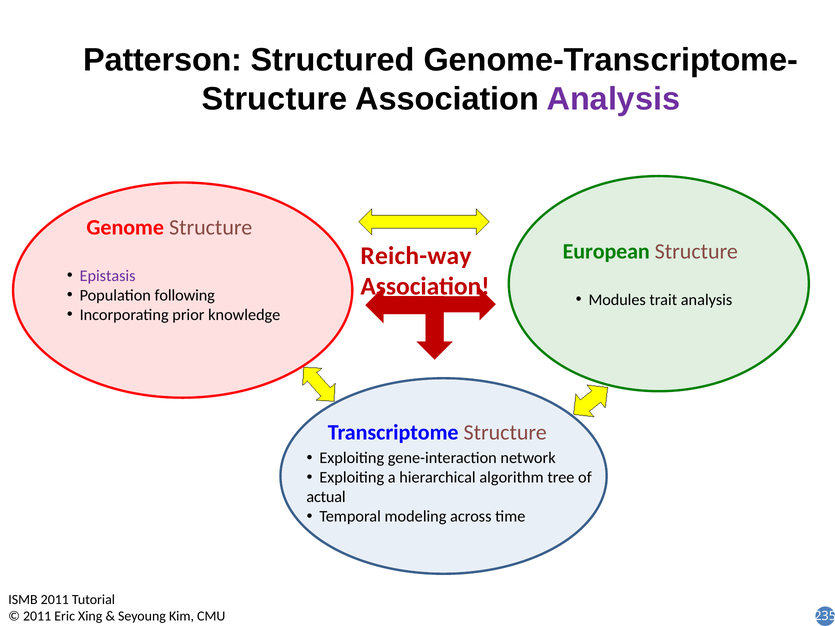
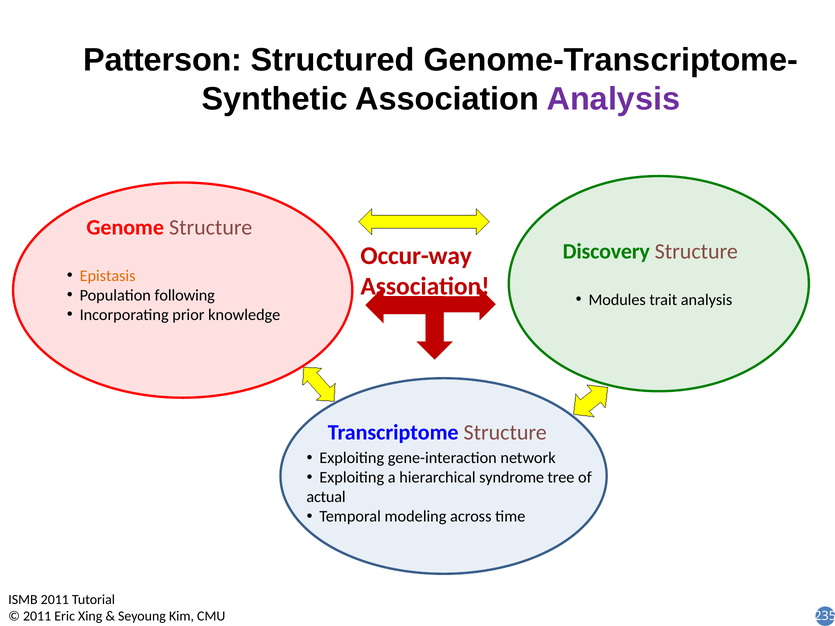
Structure at (275, 99): Structure -> Synthetic
European: European -> Discovery
Reich-way: Reich-way -> Occur-way
Epistasis colour: purple -> orange
algorithm: algorithm -> syndrome
